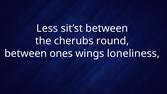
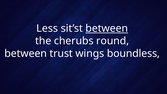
between at (107, 28) underline: none -> present
ones: ones -> trust
loneliness: loneliness -> boundless
